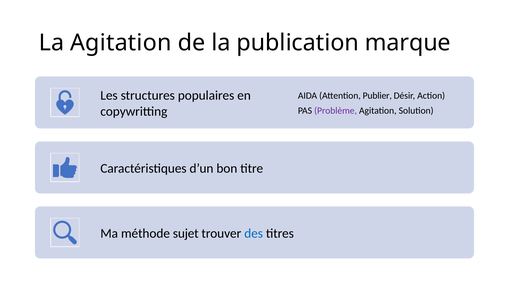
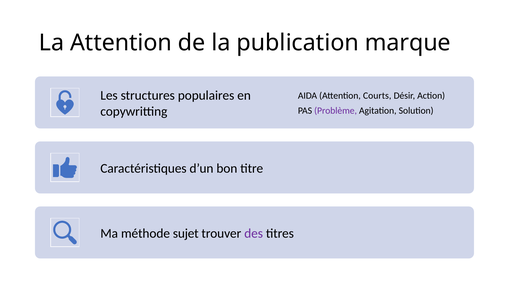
La Agitation: Agitation -> Attention
Publier: Publier -> Courts
des colour: blue -> purple
